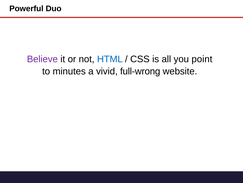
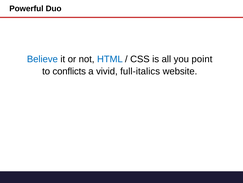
Believe colour: purple -> blue
minutes: minutes -> conflicts
full-wrong: full-wrong -> full-italics
